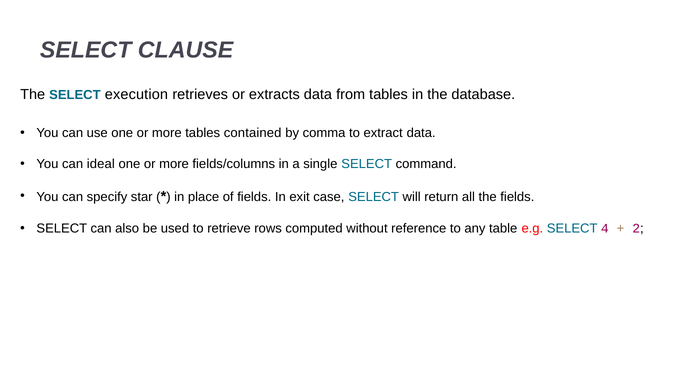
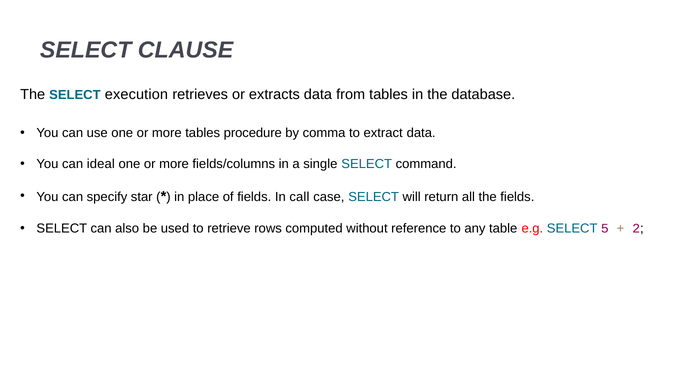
contained: contained -> procedure
exit: exit -> call
4: 4 -> 5
